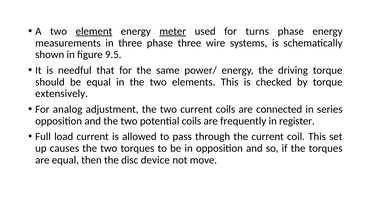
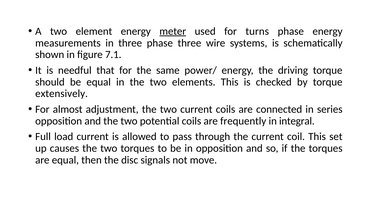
element underline: present -> none
9.5: 9.5 -> 7.1
analog: analog -> almost
register: register -> integral
device: device -> signals
